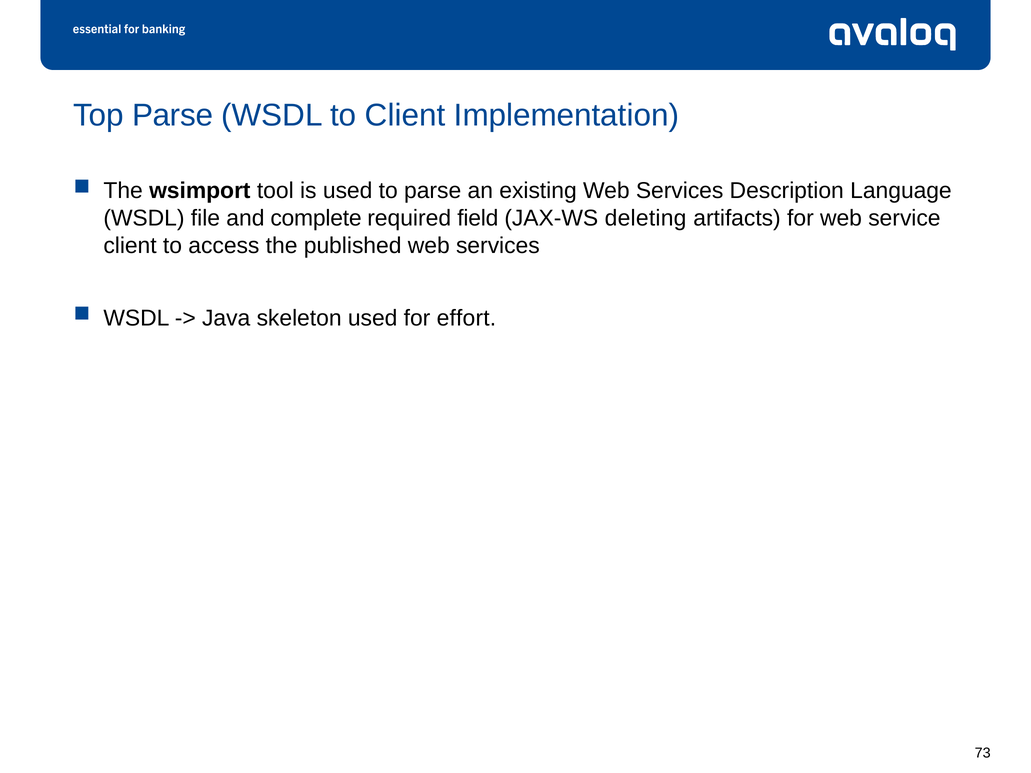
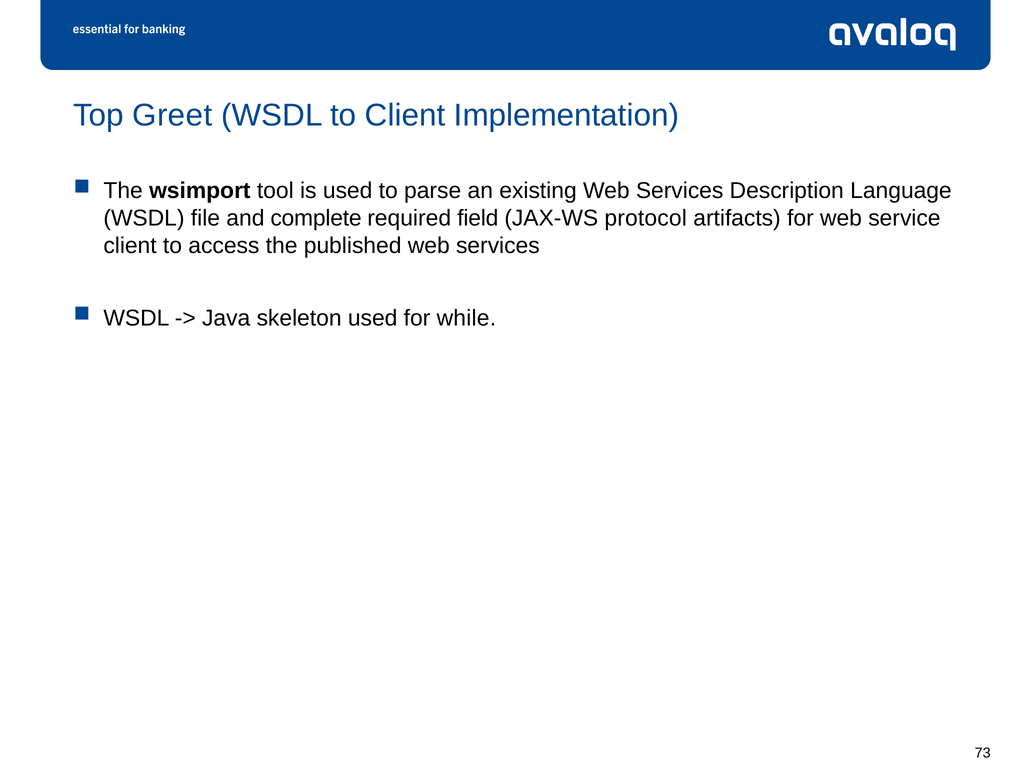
Top Parse: Parse -> Greet
deleting: deleting -> protocol
effort: effort -> while
